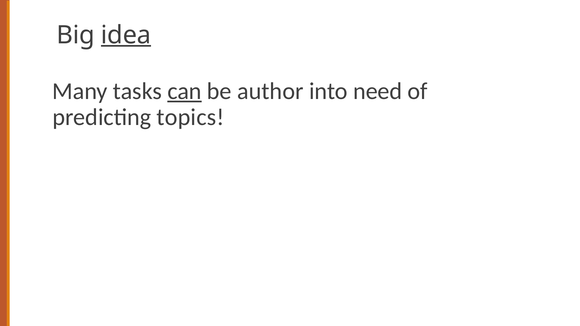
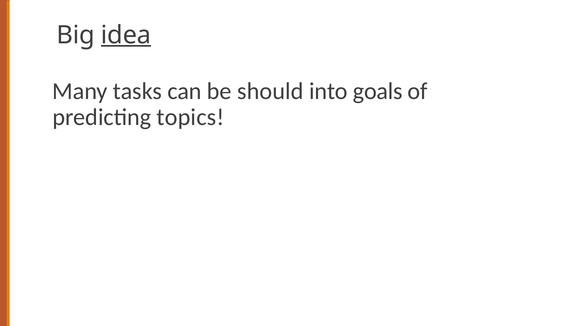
can underline: present -> none
author: author -> should
need: need -> goals
